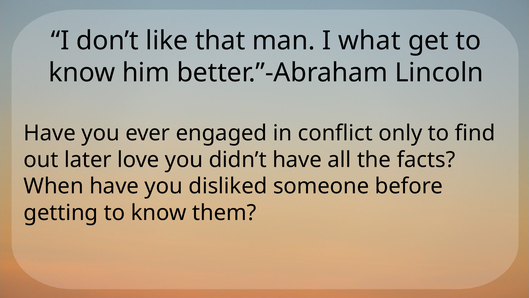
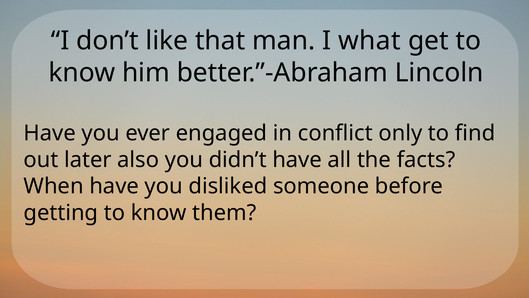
love: love -> also
